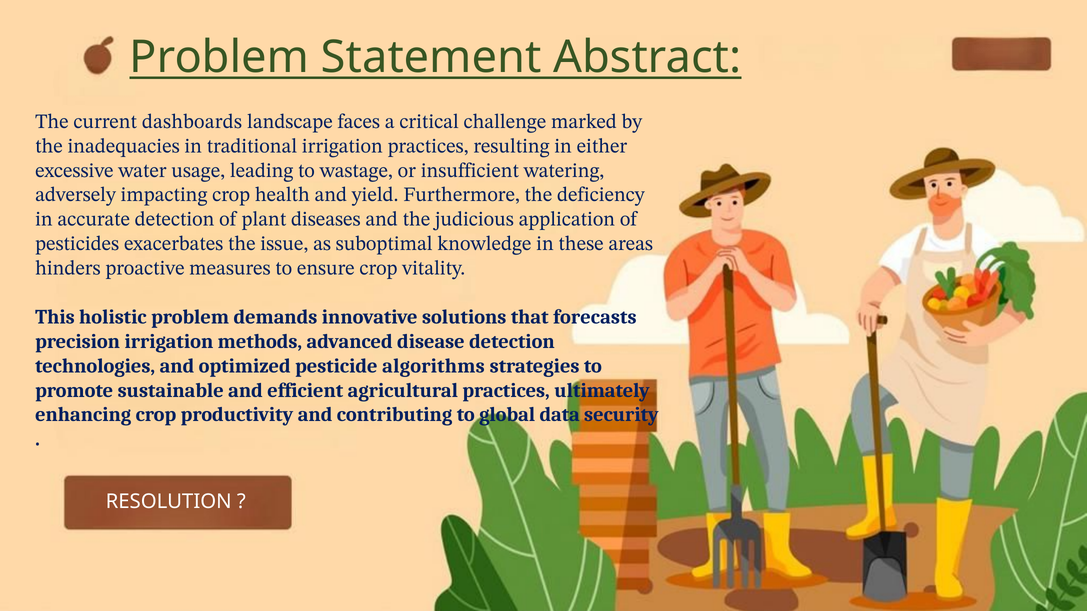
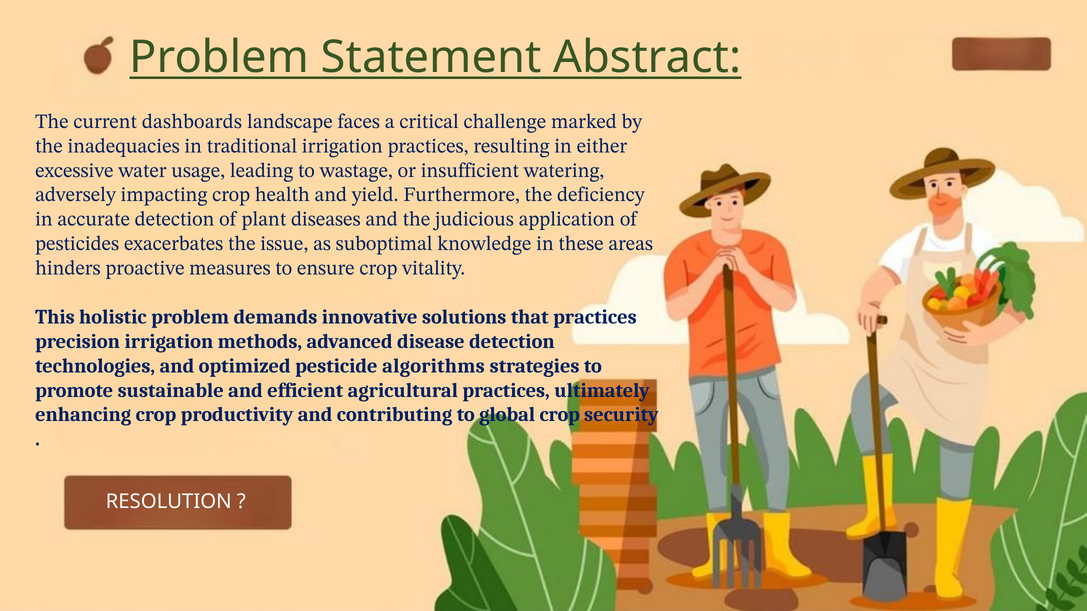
that forecasts: forecasts -> practices
global data: data -> crop
